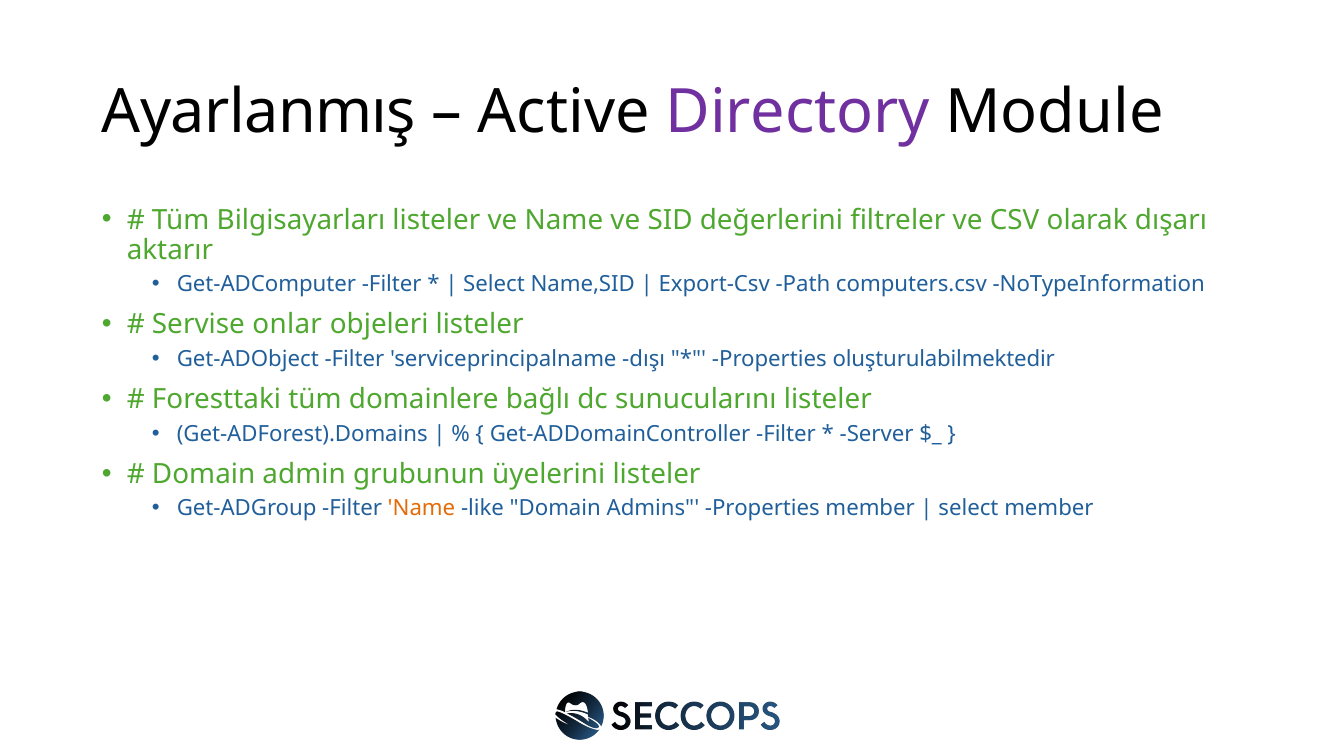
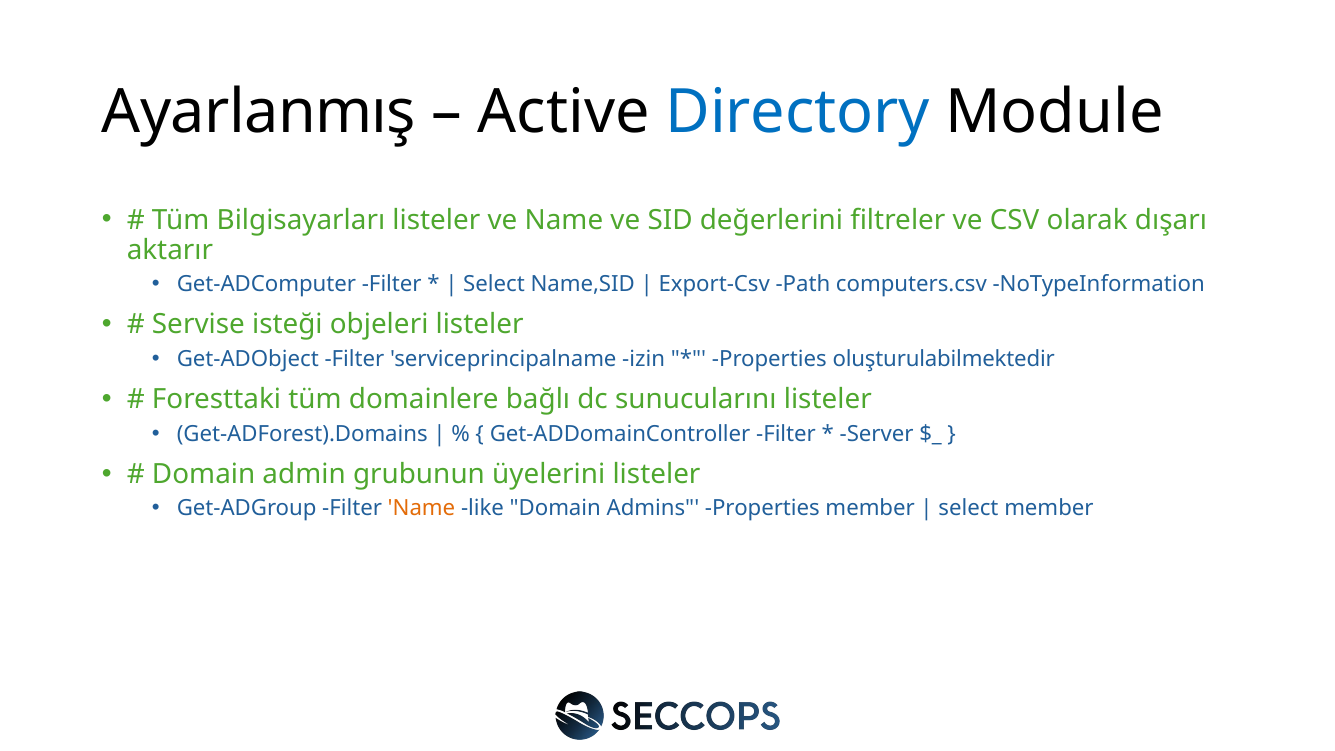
Directory colour: purple -> blue
onlar: onlar -> isteği
dışı: dışı -> izin
